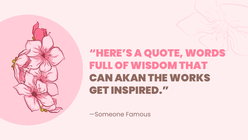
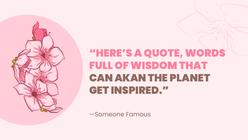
WORKS: WORKS -> PLANET
